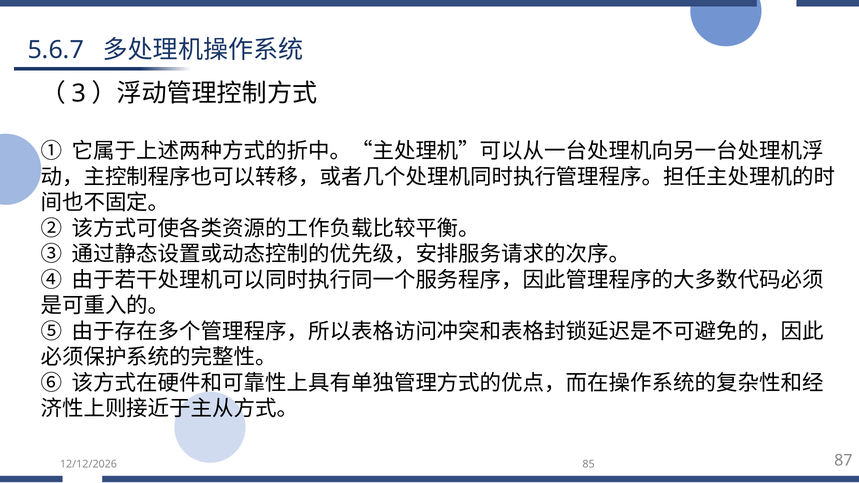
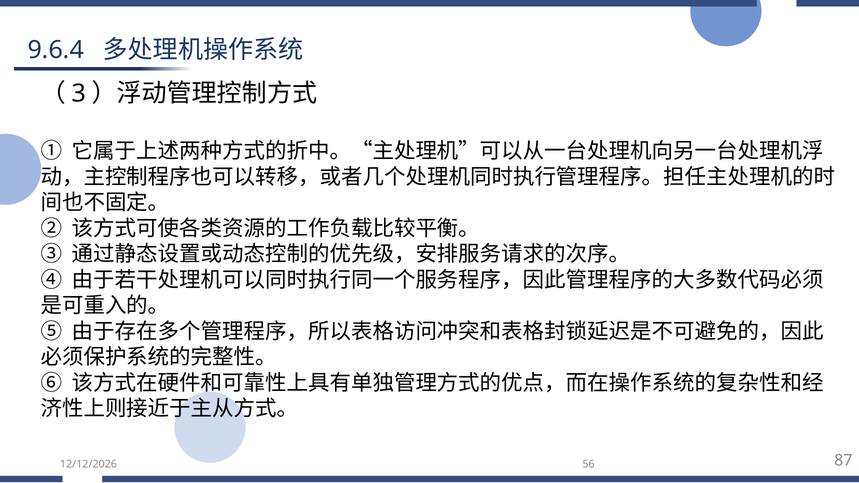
5.6.7: 5.6.7 -> 9.6.4
85: 85 -> 56
